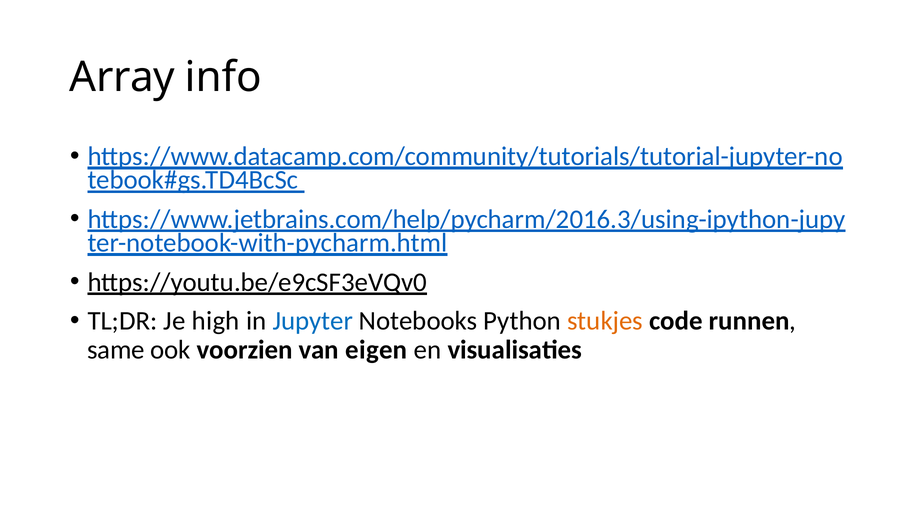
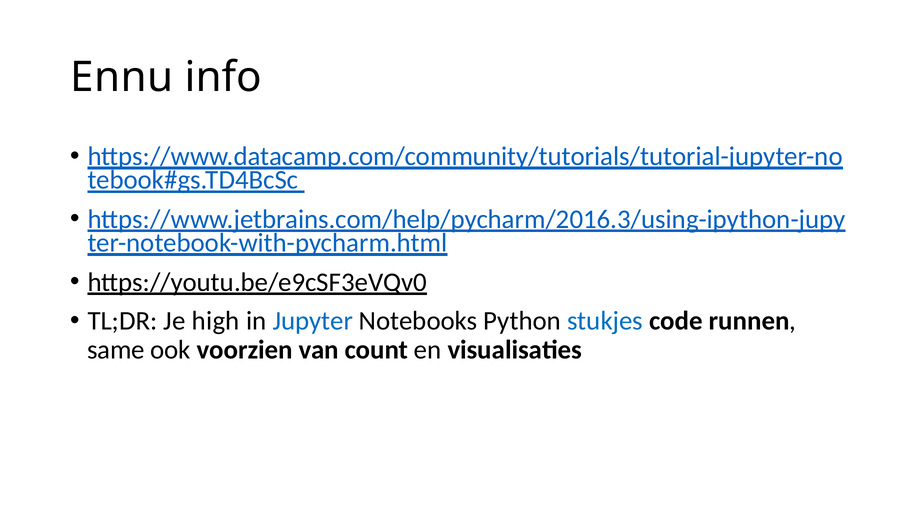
Array: Array -> Ennu
stukjes colour: orange -> blue
eigen: eigen -> count
